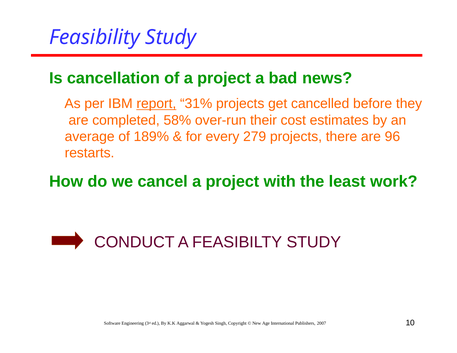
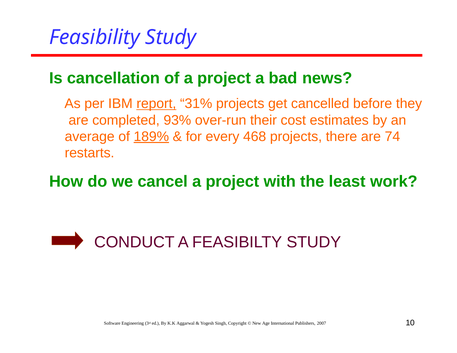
58%: 58% -> 93%
189% underline: none -> present
279: 279 -> 468
96: 96 -> 74
